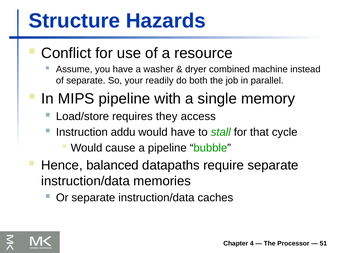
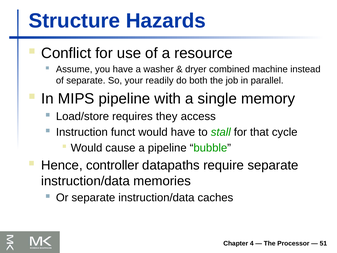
addu: addu -> funct
balanced: balanced -> controller
